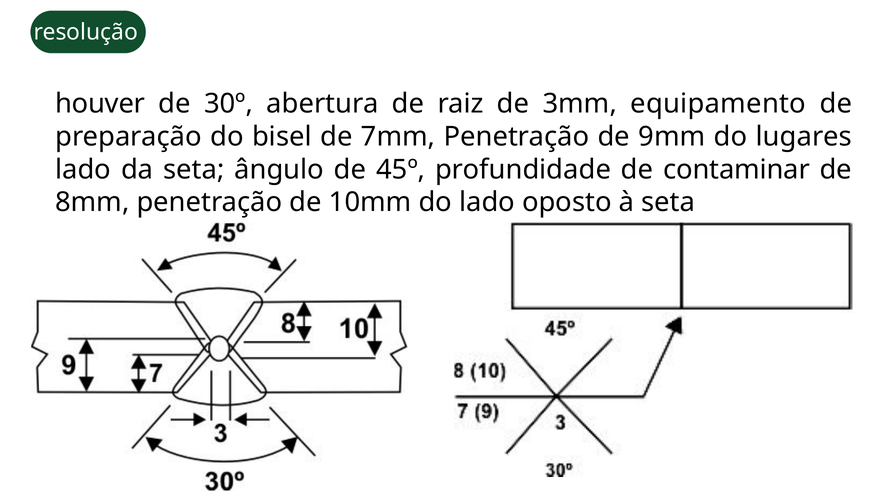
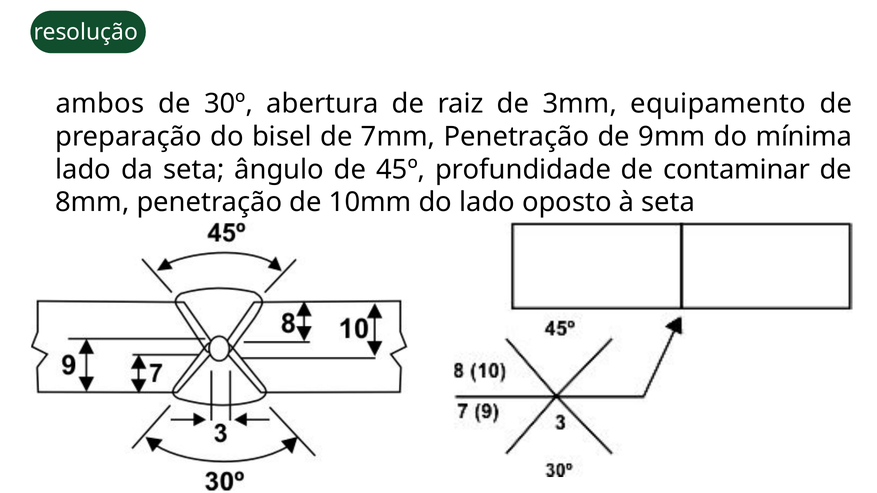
houver: houver -> ambos
lugares: lugares -> mínima
